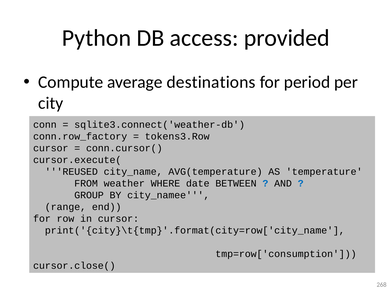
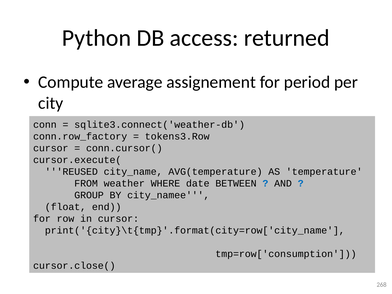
provided: provided -> returned
destinations: destinations -> assignement
range: range -> float
